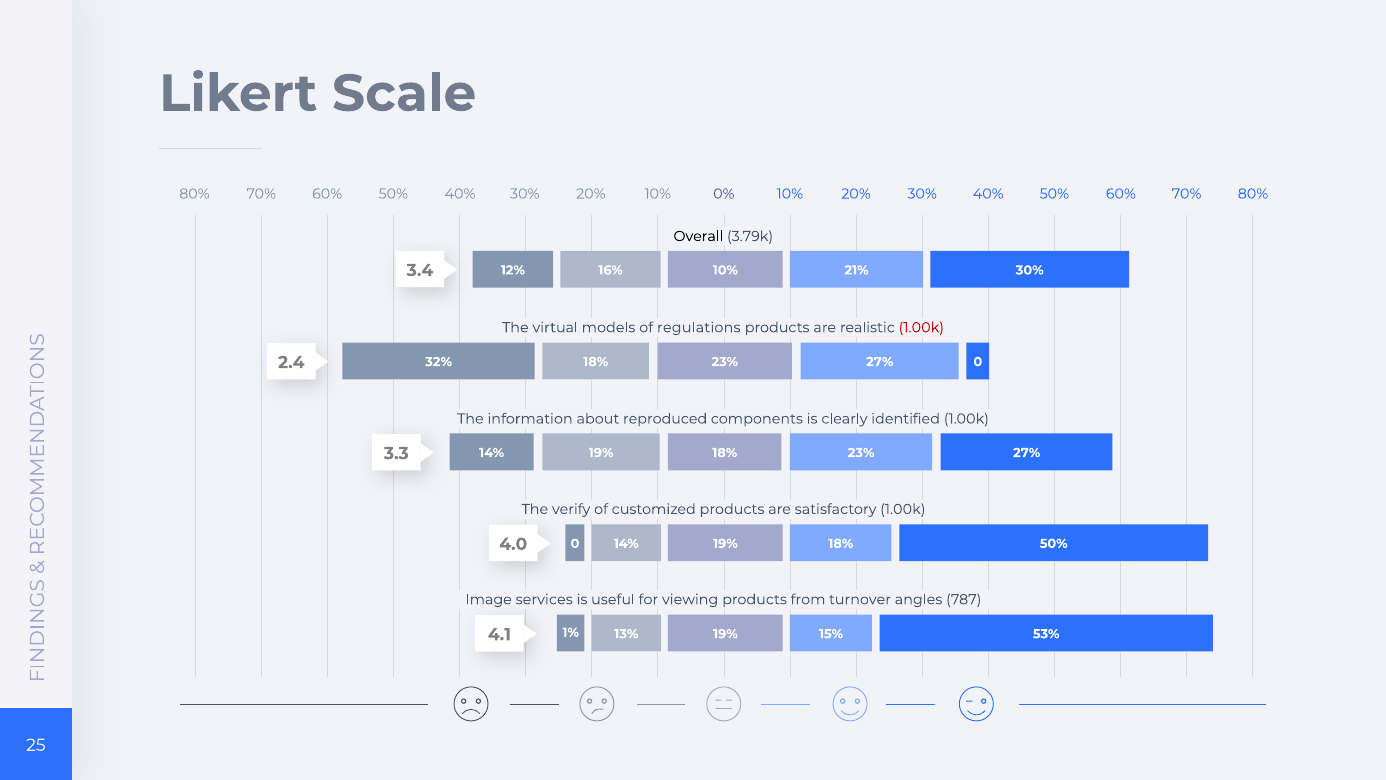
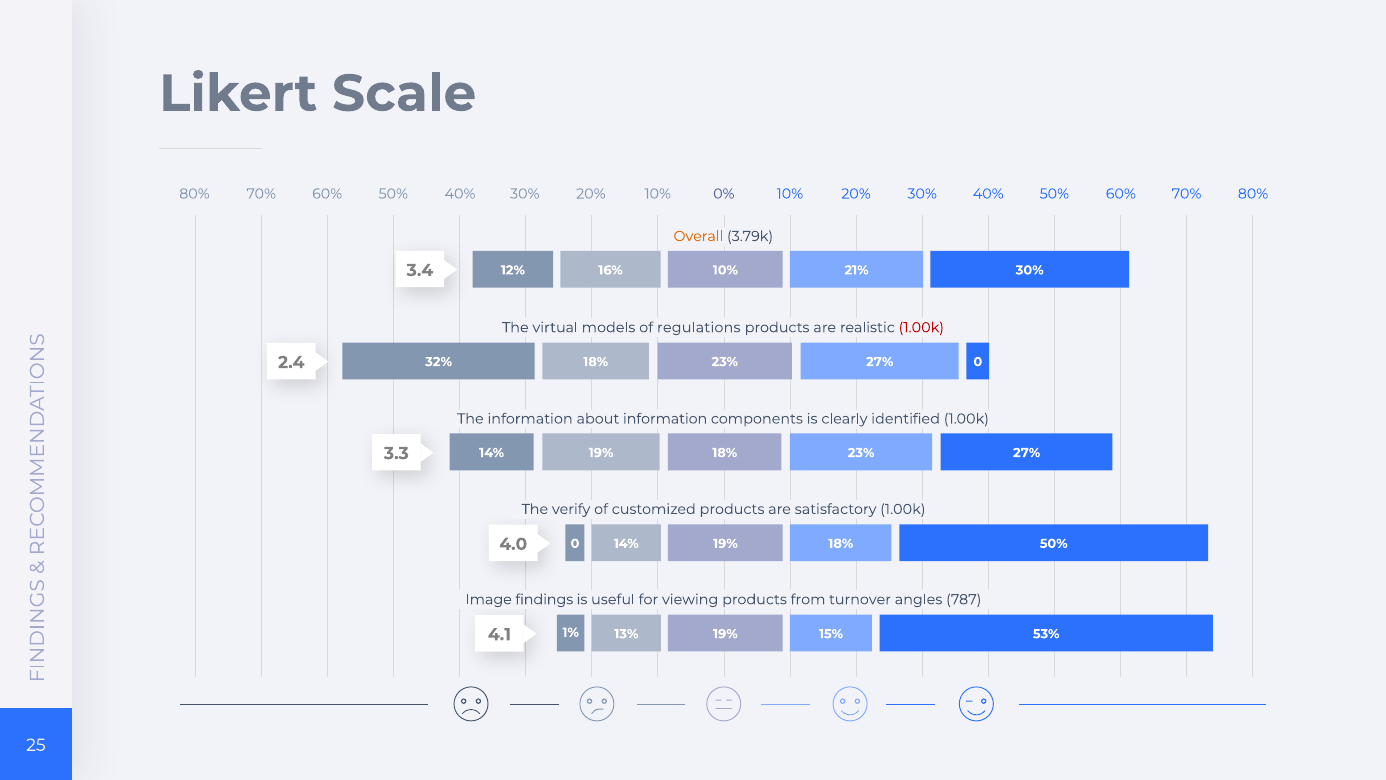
Overall colour: black -> orange
about reproduced: reproduced -> information
services: services -> findings
